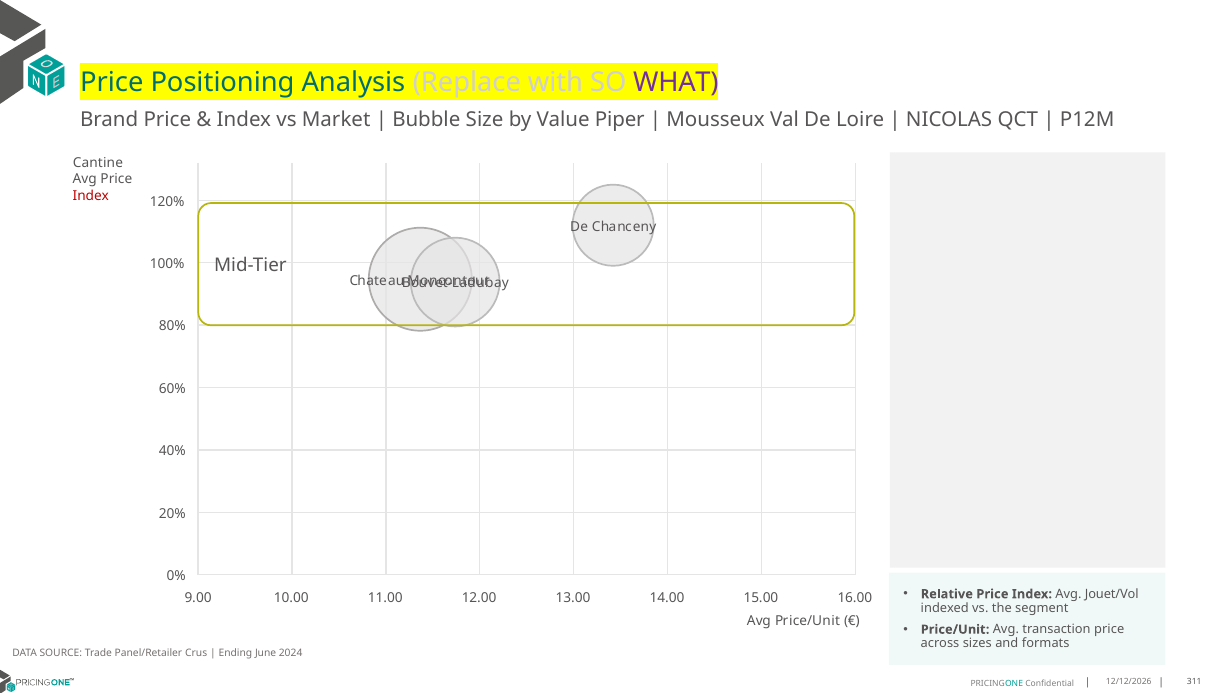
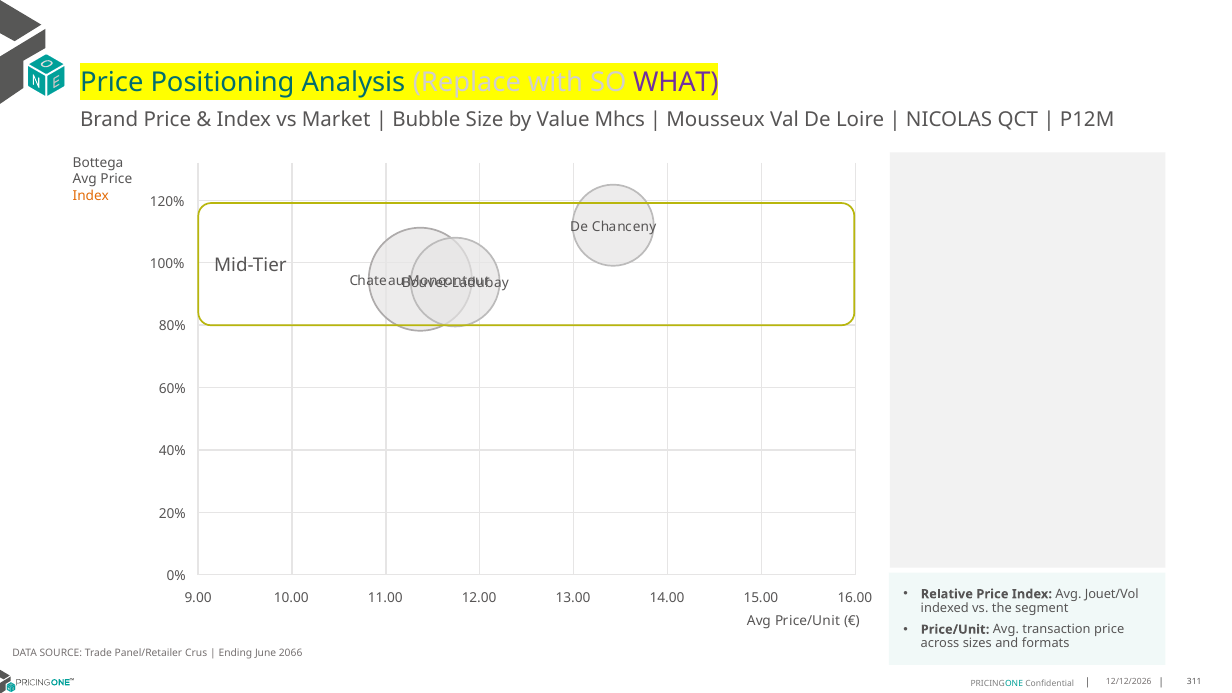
Piper: Piper -> Mhcs
Cantine: Cantine -> Bottega
Index at (91, 196) colour: red -> orange
2024: 2024 -> 2066
